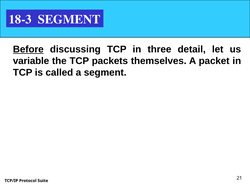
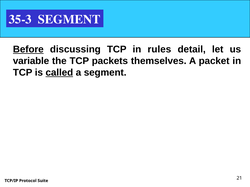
18-3: 18-3 -> 35-3
three: three -> rules
called underline: none -> present
